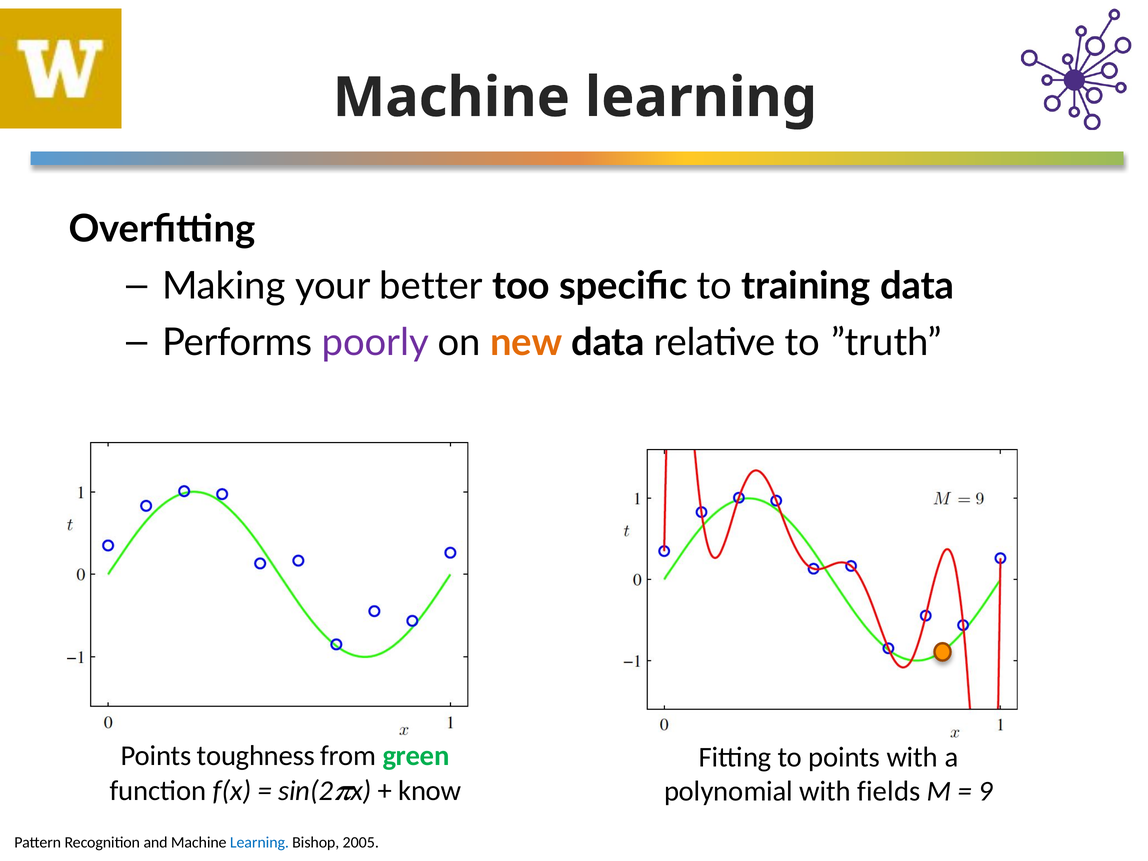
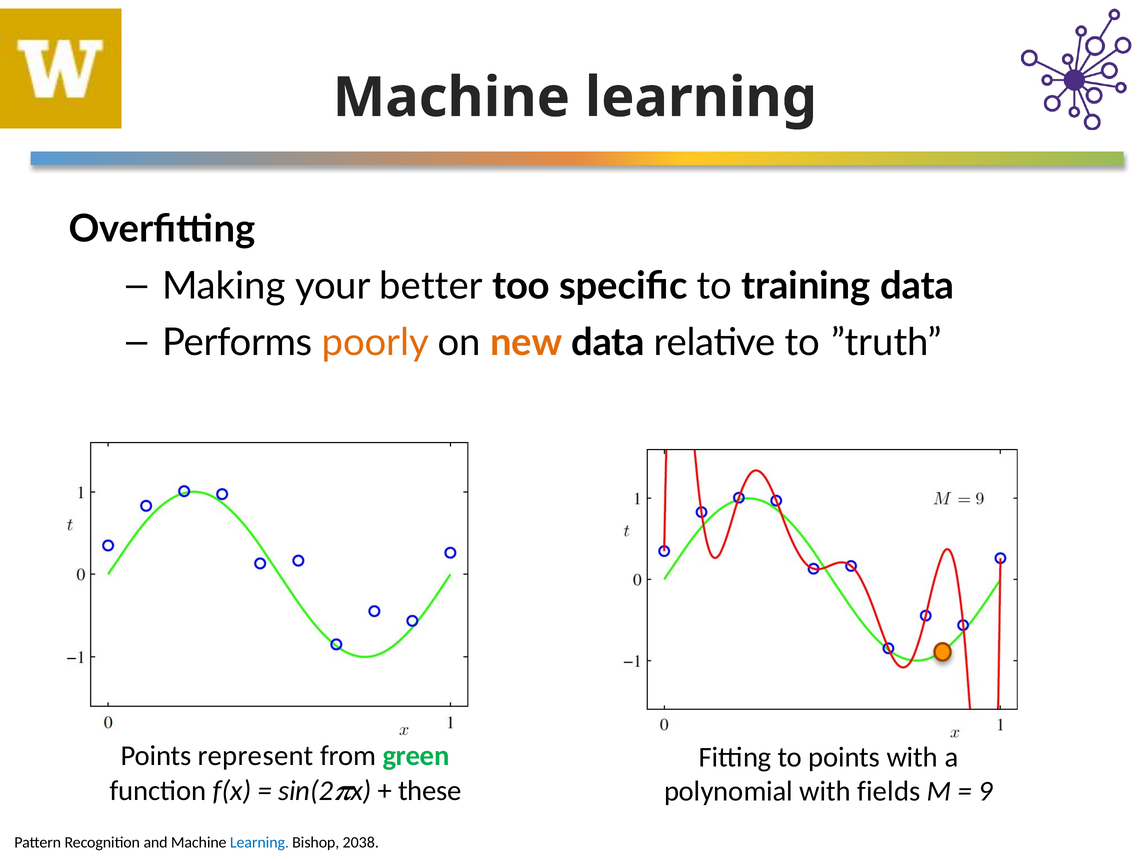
poorly colour: purple -> orange
toughness: toughness -> represent
know: know -> these
2005: 2005 -> 2038
